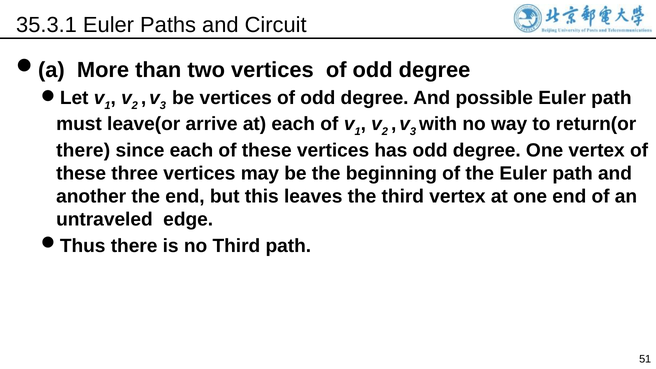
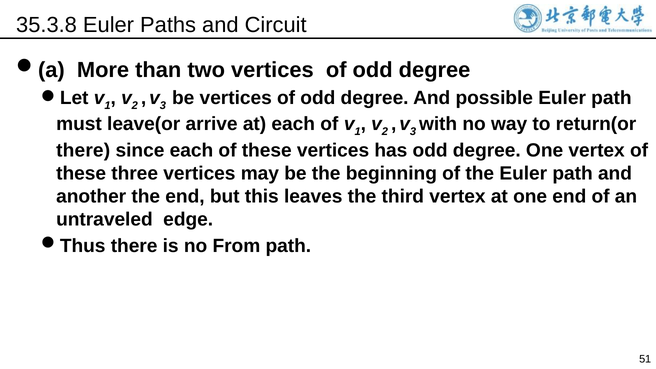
35.3.1: 35.3.1 -> 35.3.8
no Third: Third -> From
